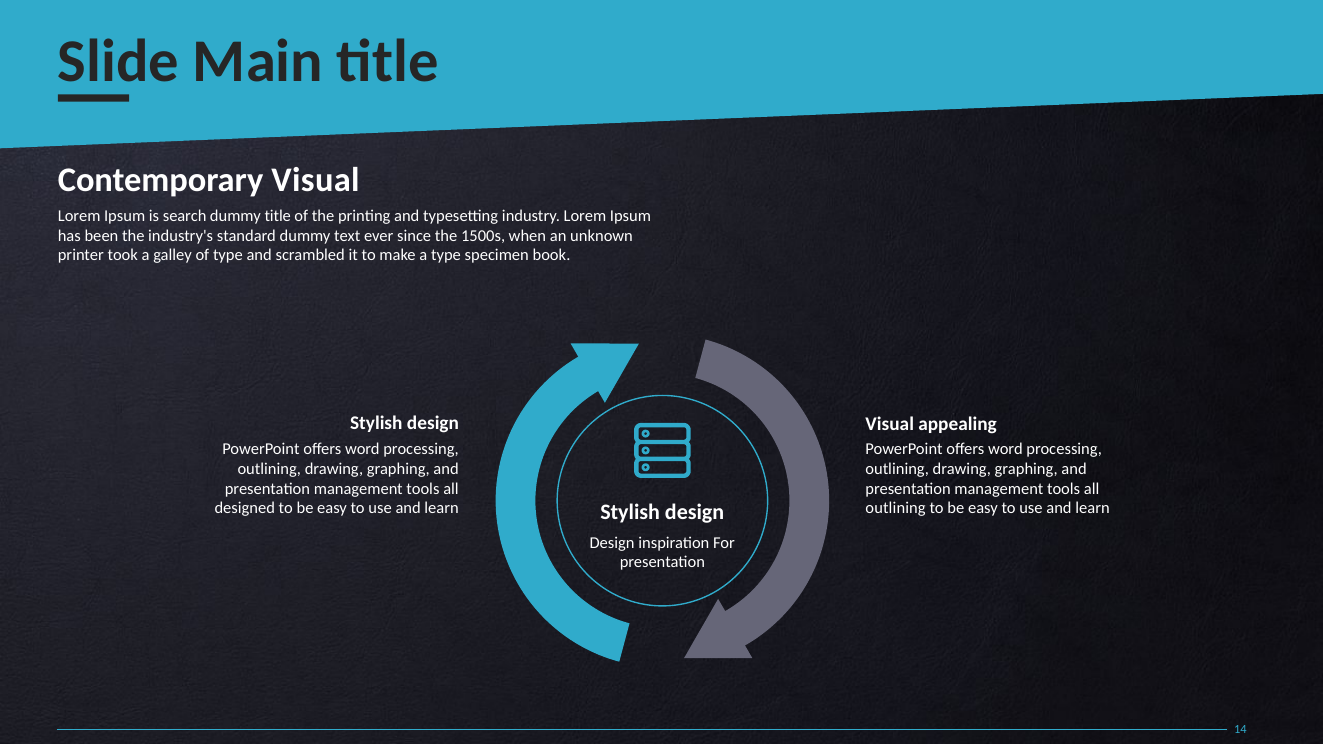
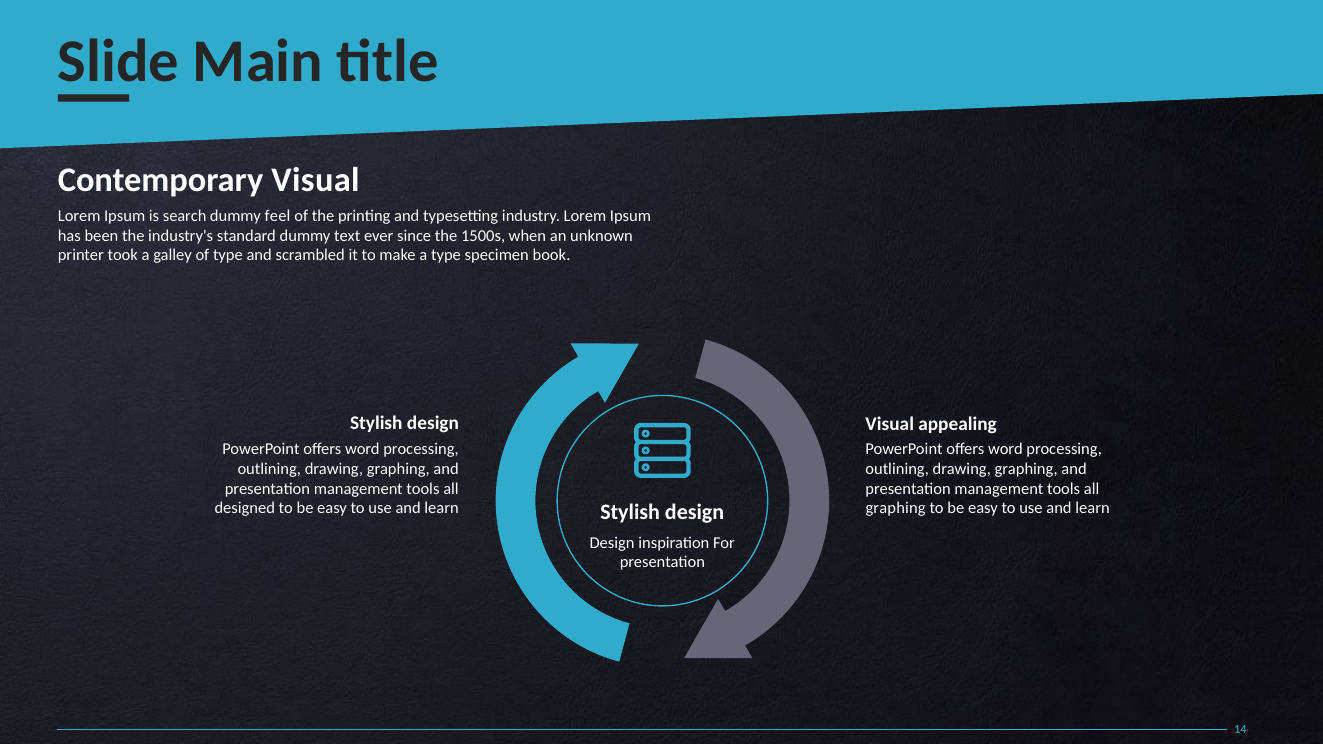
dummy title: title -> feel
outlining at (896, 509): outlining -> graphing
